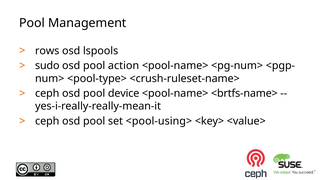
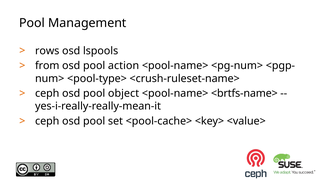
sudo: sudo -> from
device: device -> object
<pool-using>: <pool-using> -> <pool-cache>
